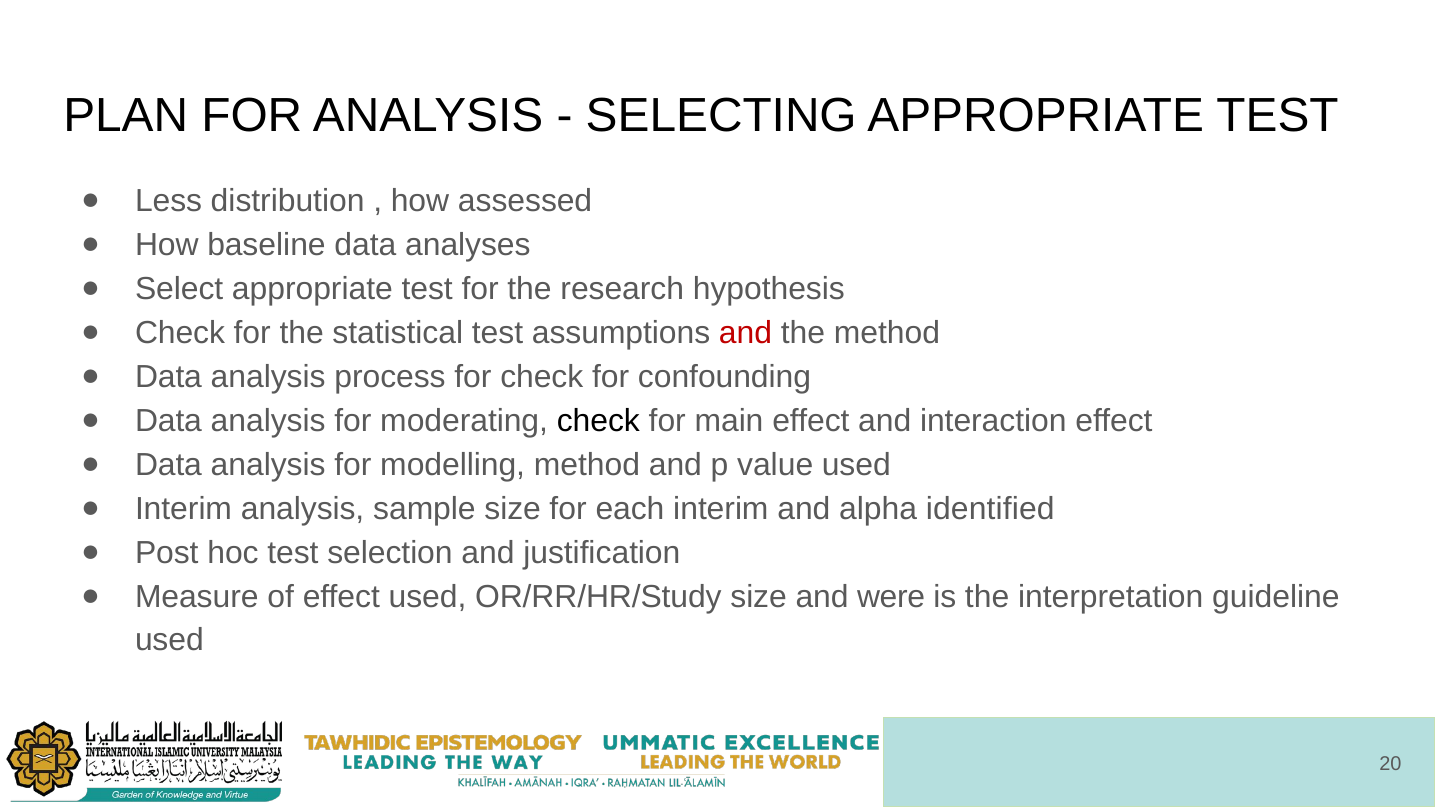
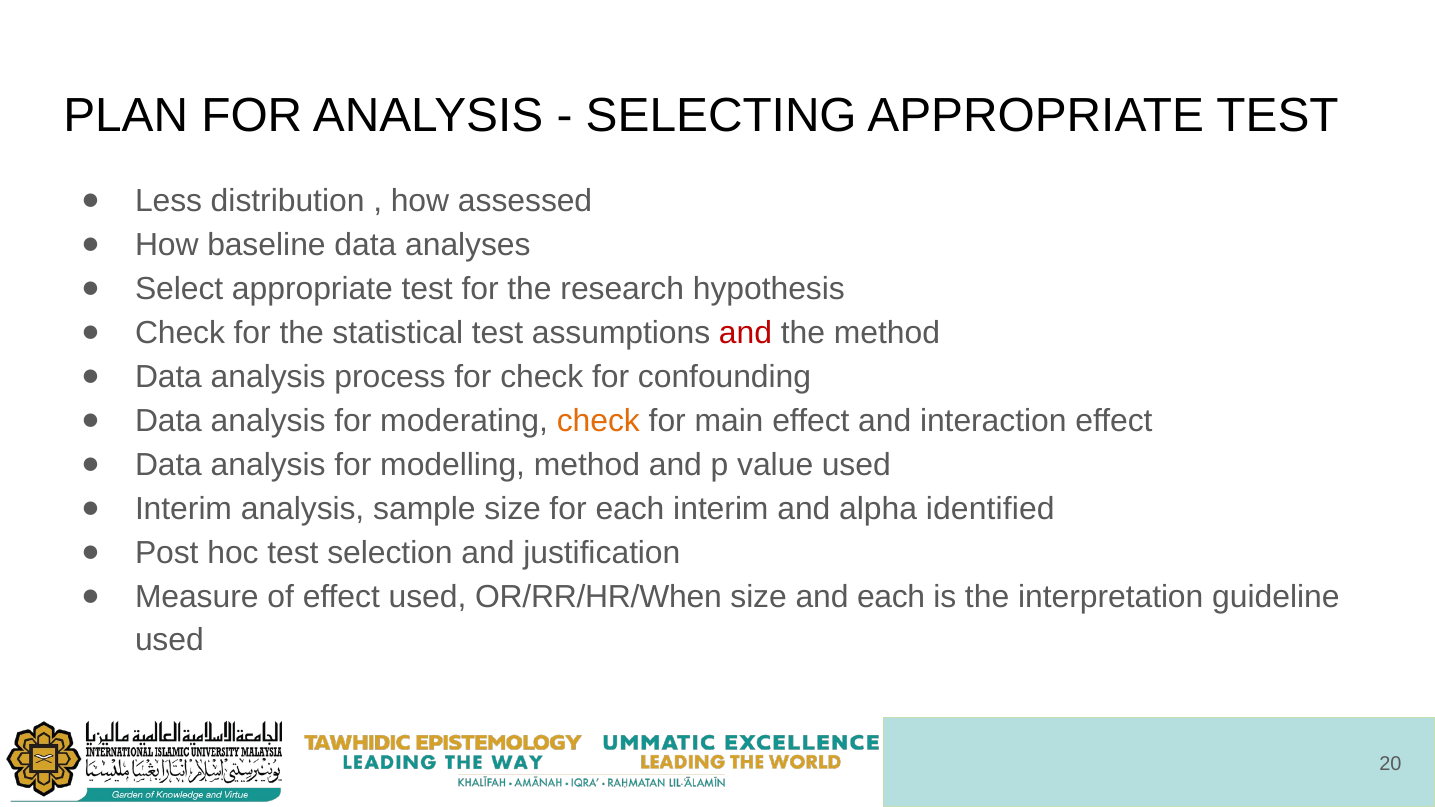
check at (598, 421) colour: black -> orange
OR/RR/HR/Study: OR/RR/HR/Study -> OR/RR/HR/When
and were: were -> each
